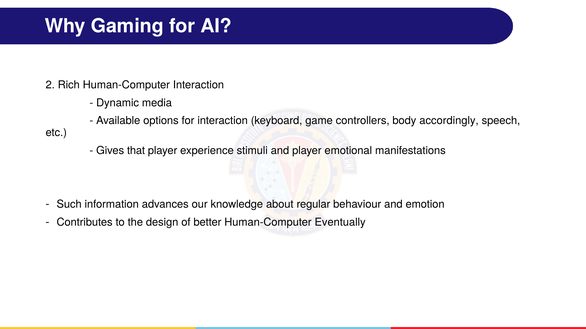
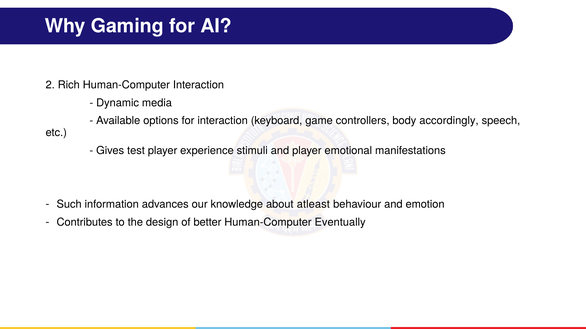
that: that -> test
regular: regular -> atleast
